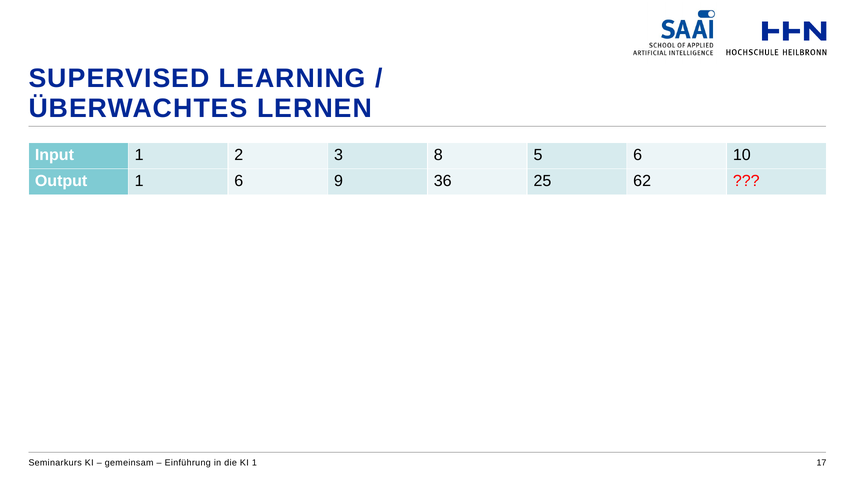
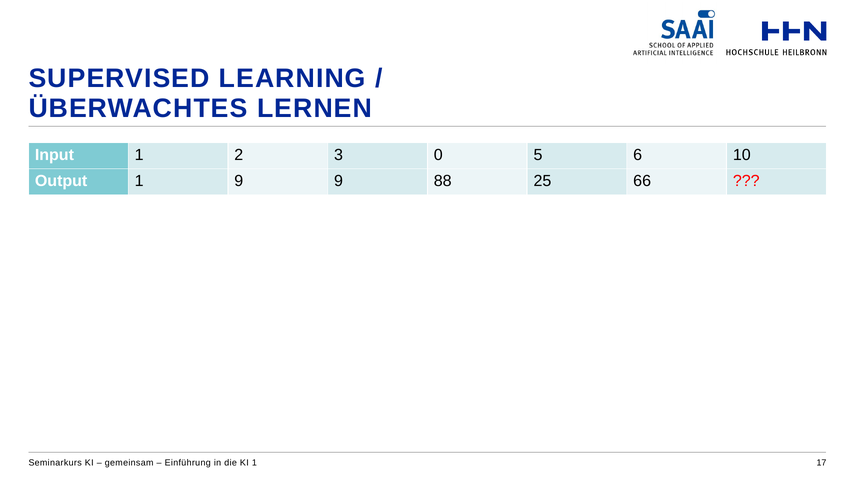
8: 8 -> 0
1 6: 6 -> 9
36: 36 -> 88
62: 62 -> 66
